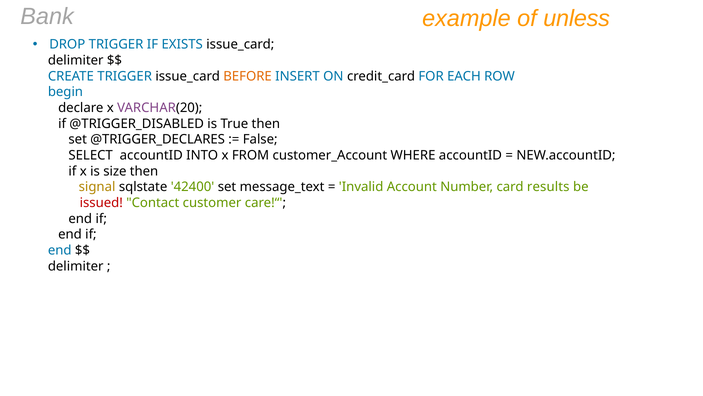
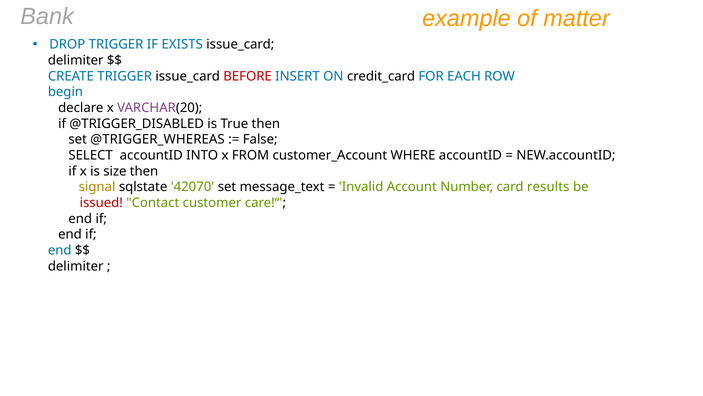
unless: unless -> matter
BEFORE colour: orange -> red
@TRIGGER_DECLARES: @TRIGGER_DECLARES -> @TRIGGER_WHEREAS
42400: 42400 -> 42070
